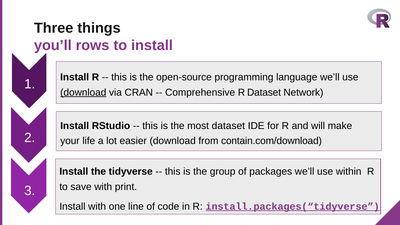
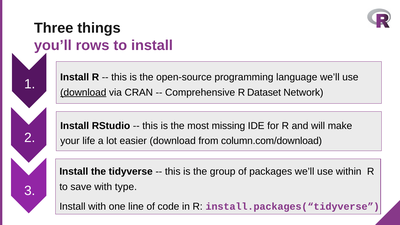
most dataset: dataset -> missing
contain.com/download: contain.com/download -> column.com/download
print: print -> type
install.packages(“tidyverse underline: present -> none
